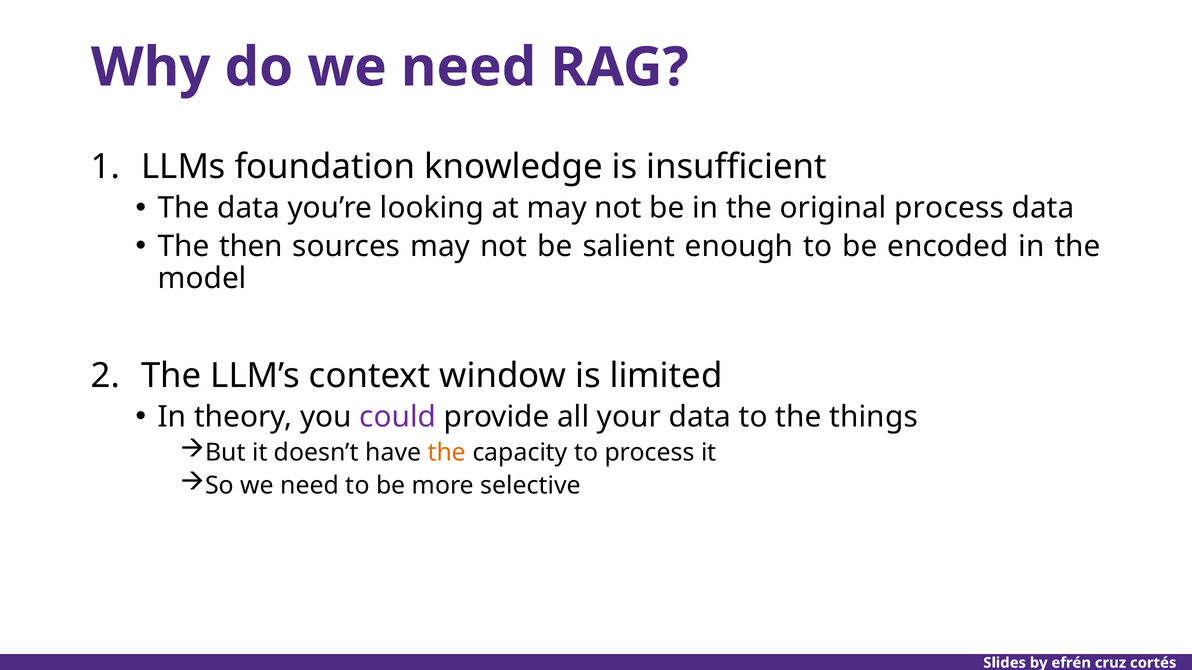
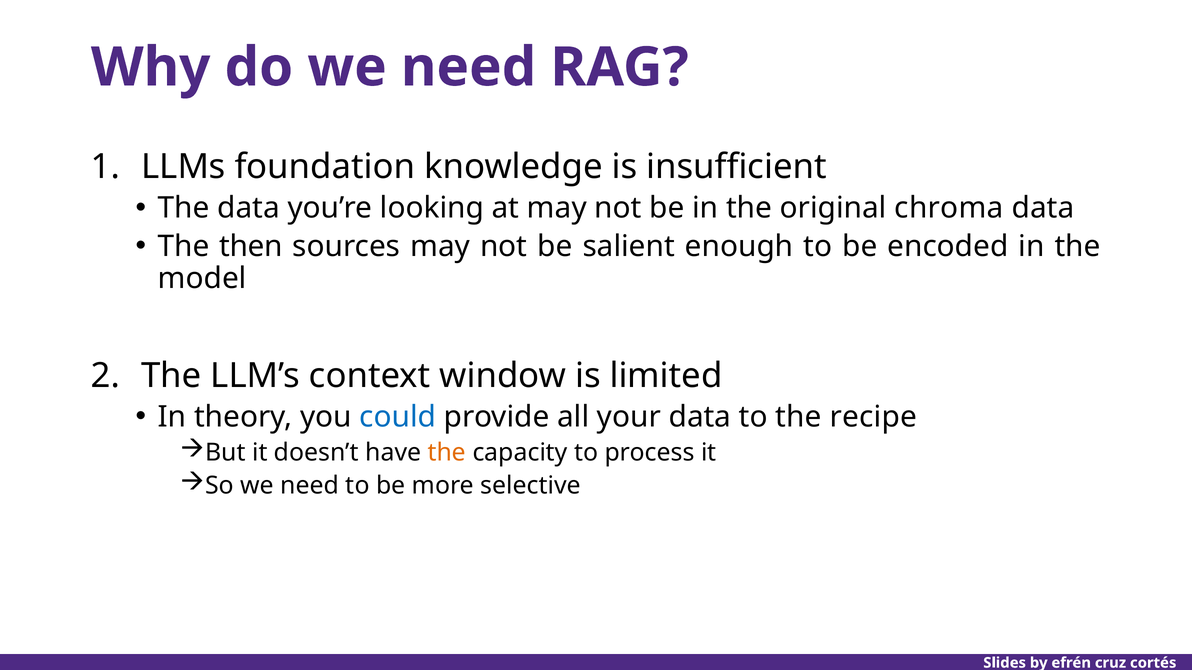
original process: process -> chroma
could colour: purple -> blue
things: things -> recipe
